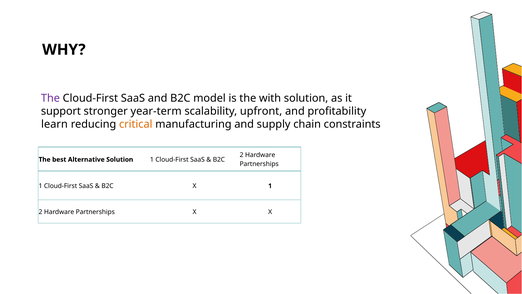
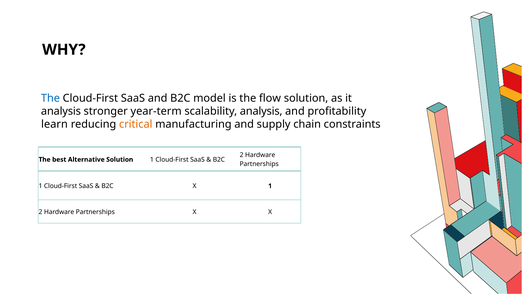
The at (50, 98) colour: purple -> blue
with: with -> flow
support at (61, 111): support -> analysis
scalability upfront: upfront -> analysis
